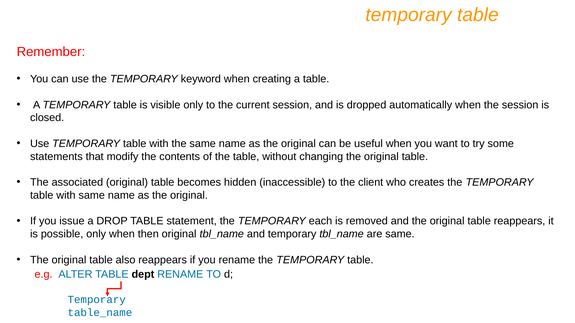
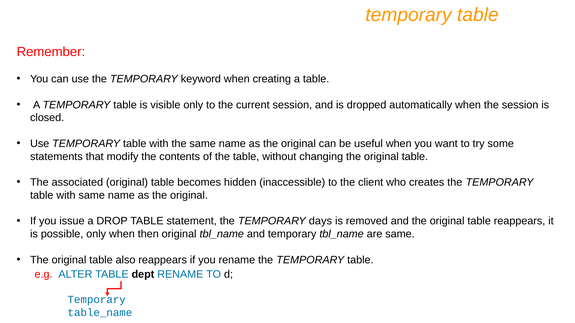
each: each -> days
